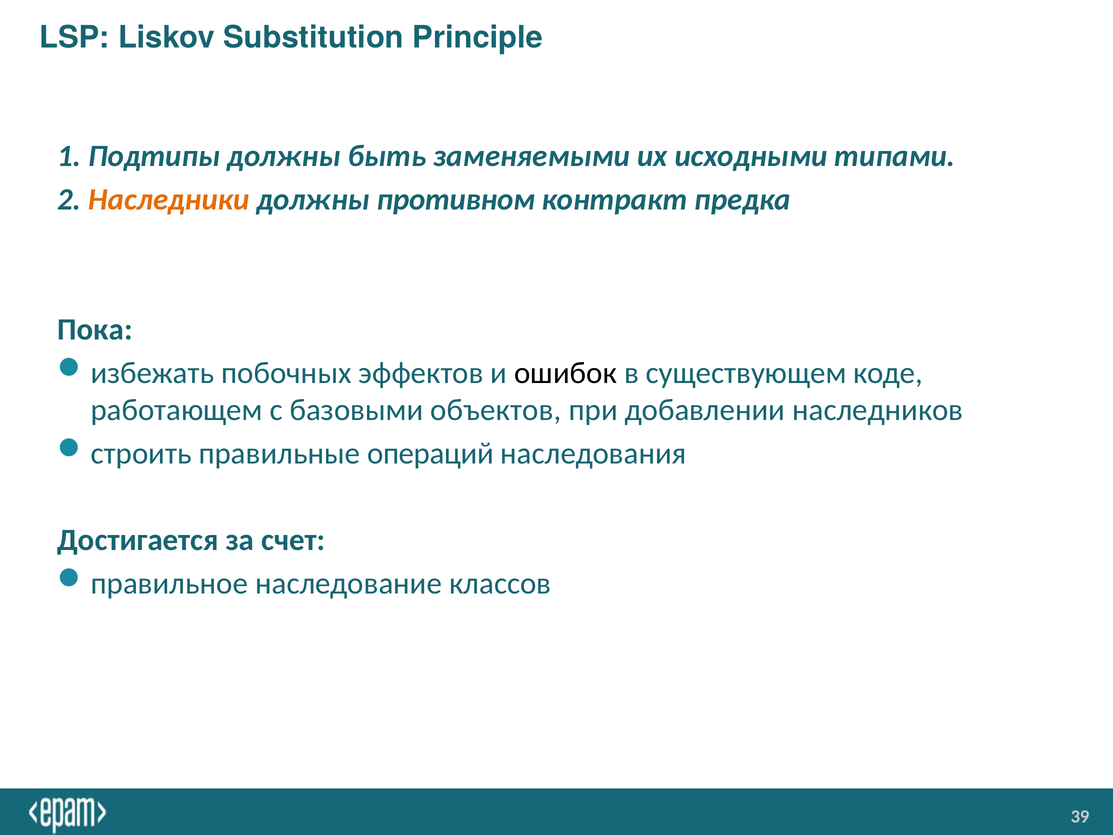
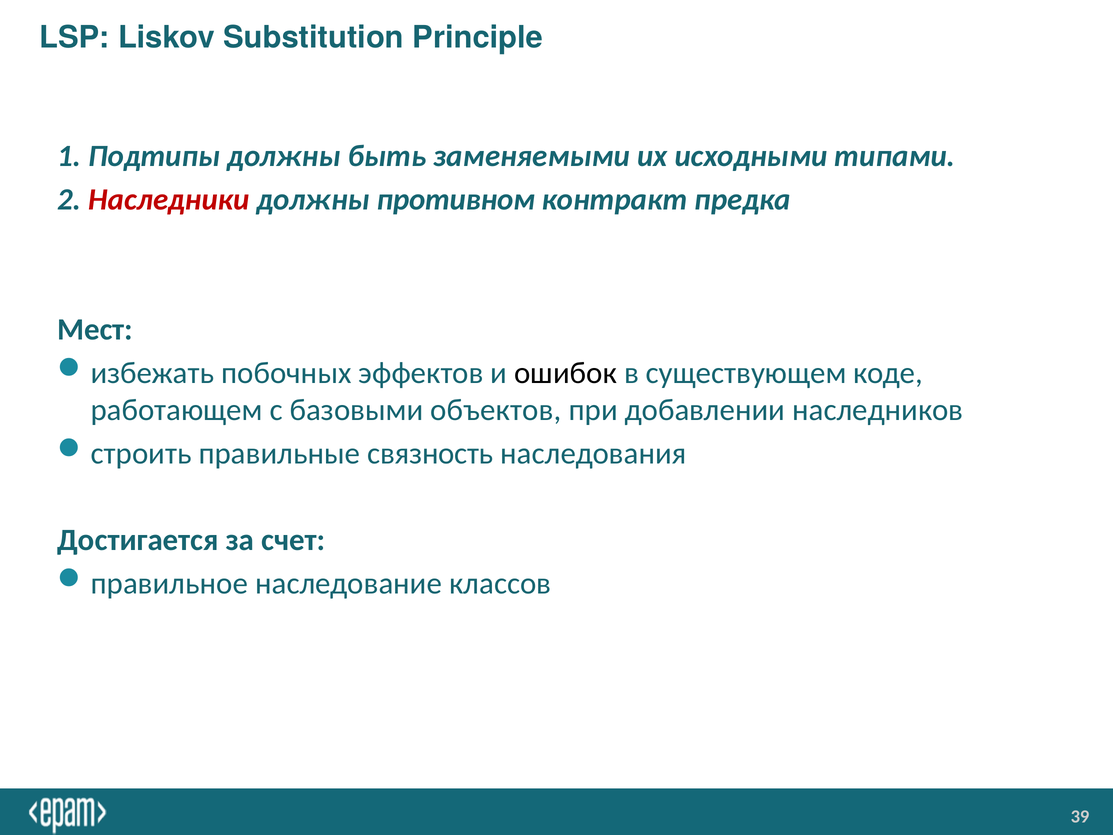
Наследники colour: orange -> red
Пока: Пока -> Мест
операций: операций -> связность
